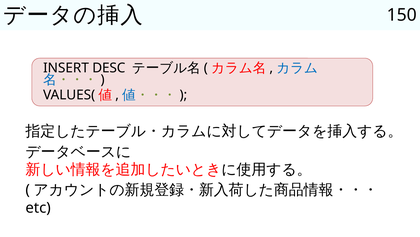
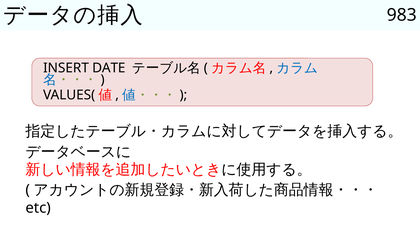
150: 150 -> 983
DESC: DESC -> DATE
